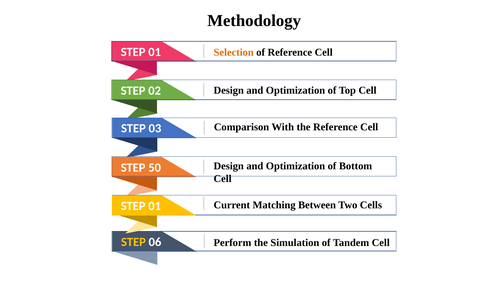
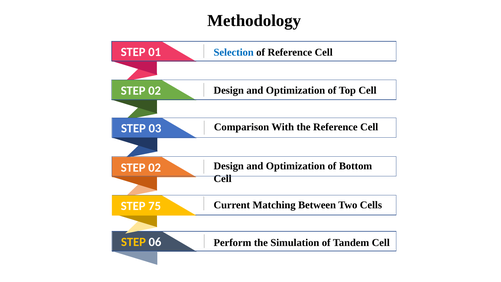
Selection colour: orange -> blue
50 at (155, 167): 50 -> 02
01 at (155, 206): 01 -> 75
